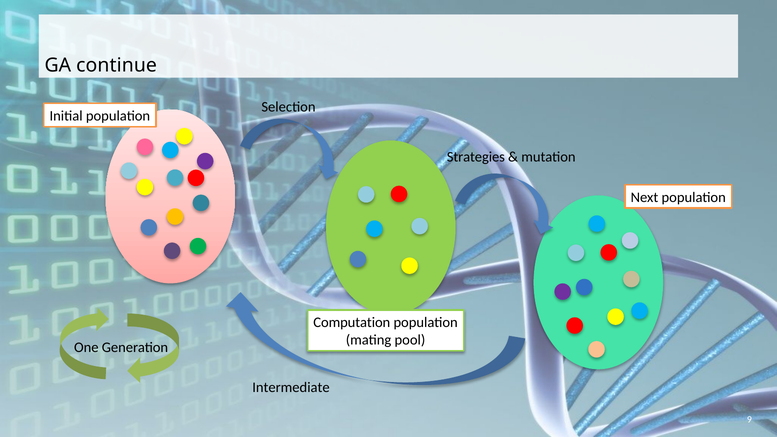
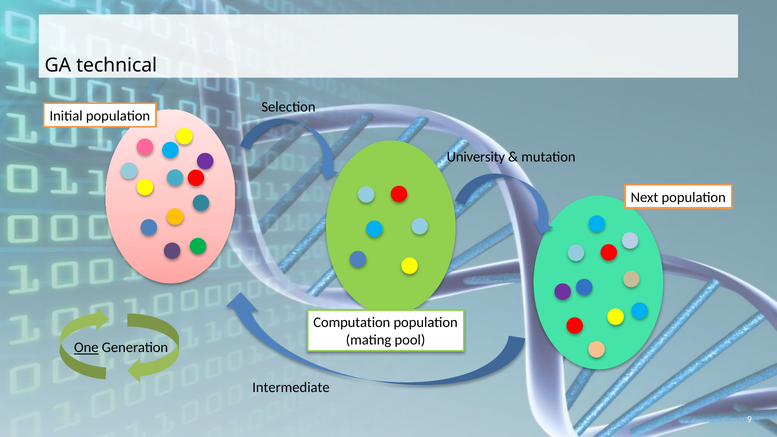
continue: continue -> technical
Strategies: Strategies -> University
One underline: none -> present
